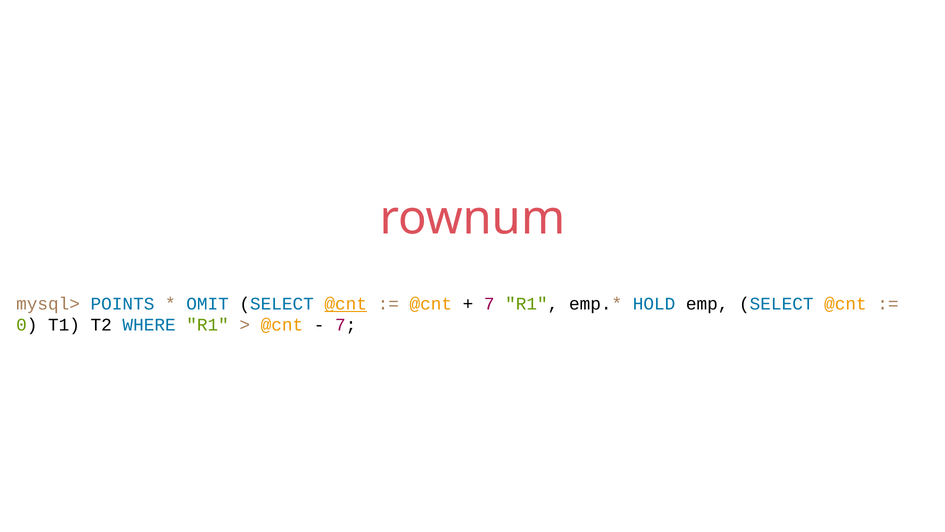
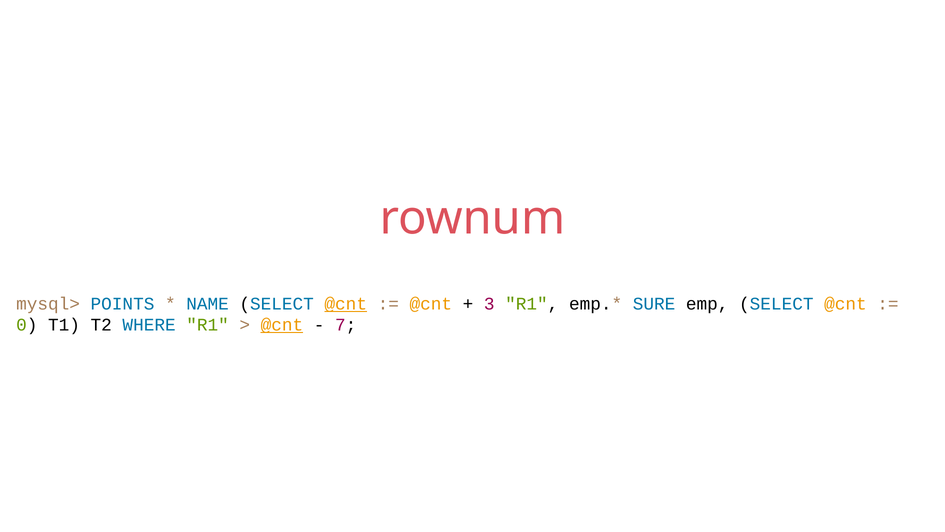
OMIT: OMIT -> NAME
7 at (489, 303): 7 -> 3
HOLD: HOLD -> SURE
@cnt at (282, 325) underline: none -> present
